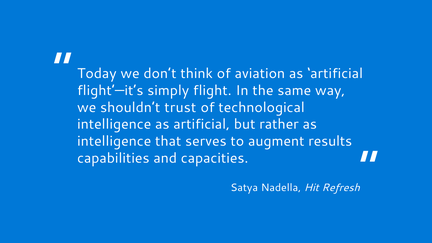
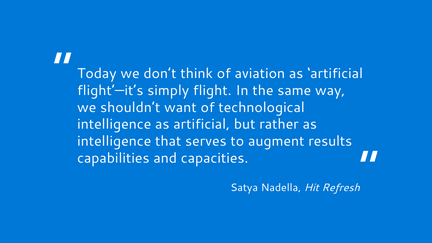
trust: trust -> want
